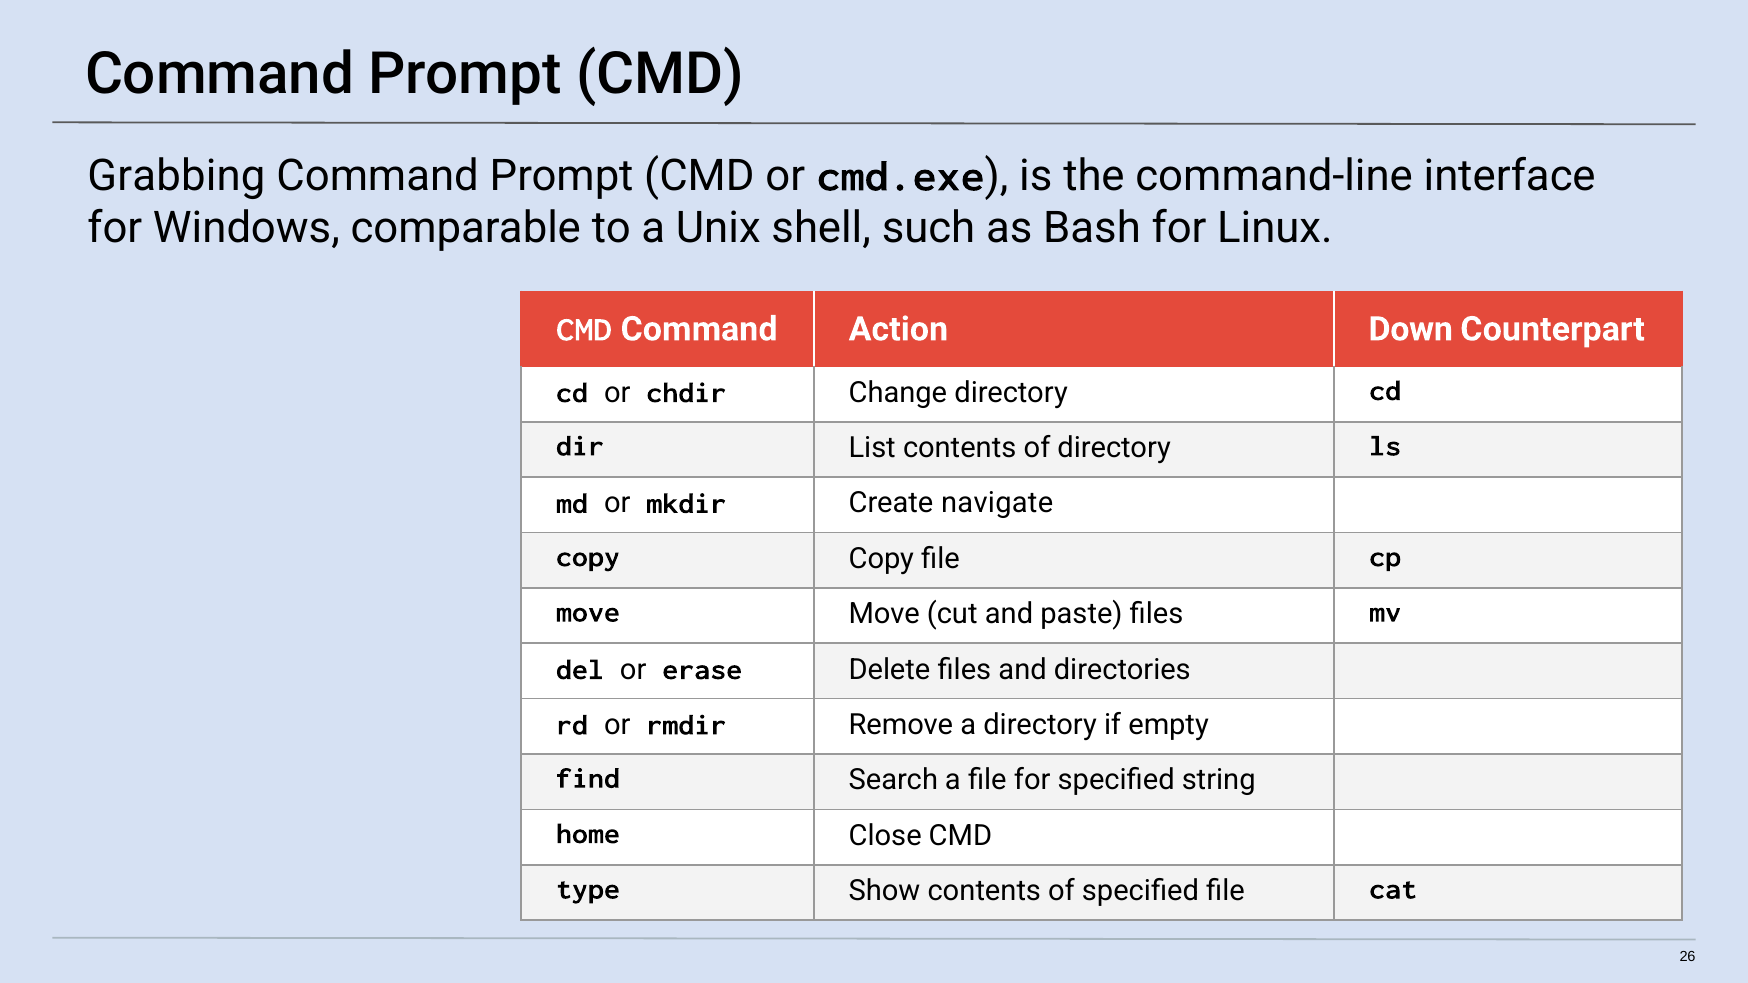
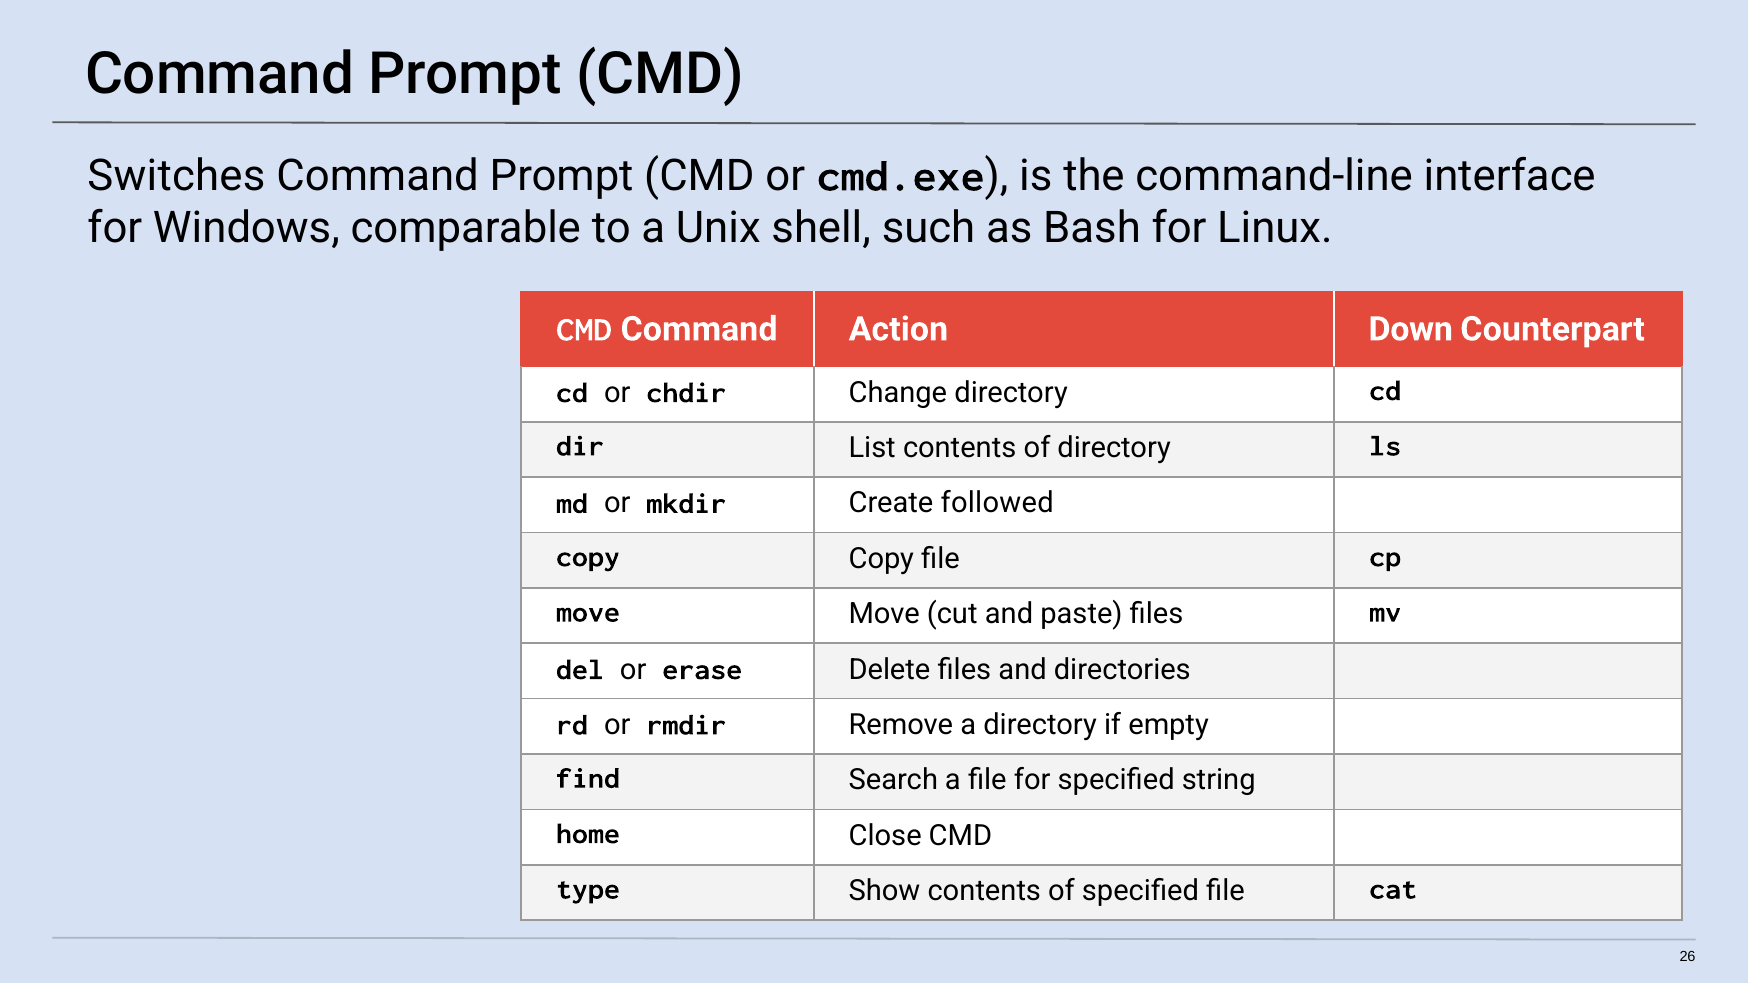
Grabbing: Grabbing -> Switches
navigate: navigate -> followed
